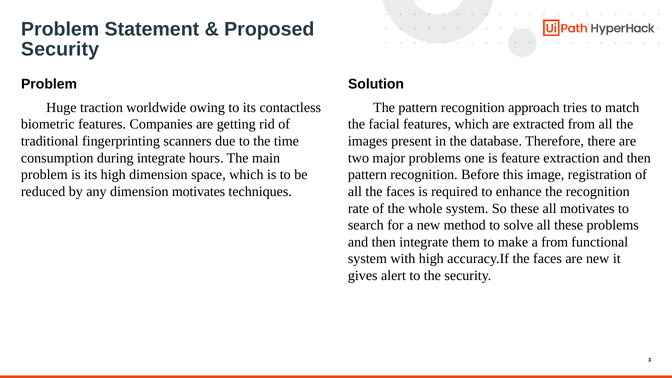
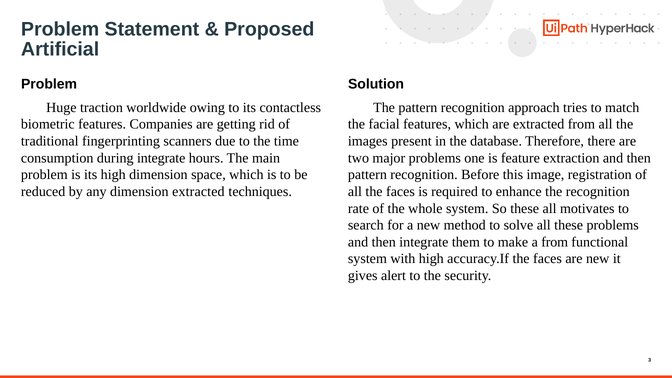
Security at (60, 49): Security -> Artificial
dimension motivates: motivates -> extracted
